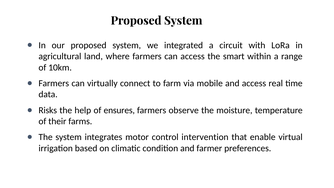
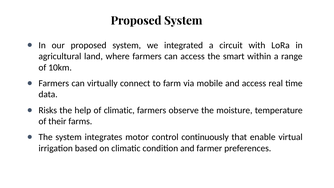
of ensures: ensures -> climatic
intervention: intervention -> continuously
